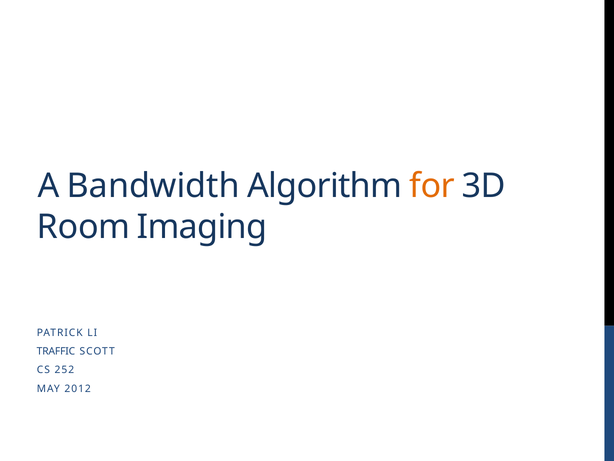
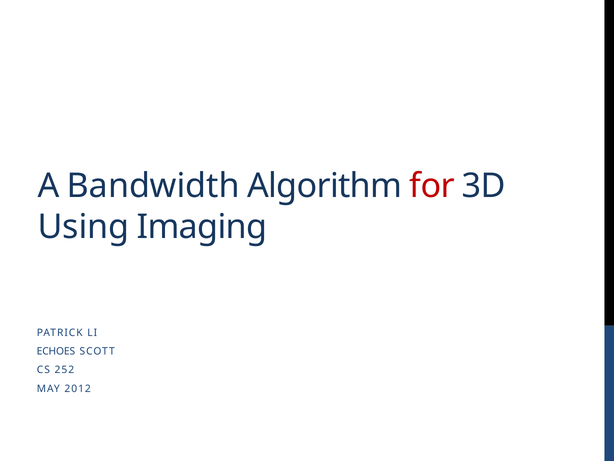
for colour: orange -> red
Room: Room -> Using
TRAFFIC: TRAFFIC -> ECHOES
